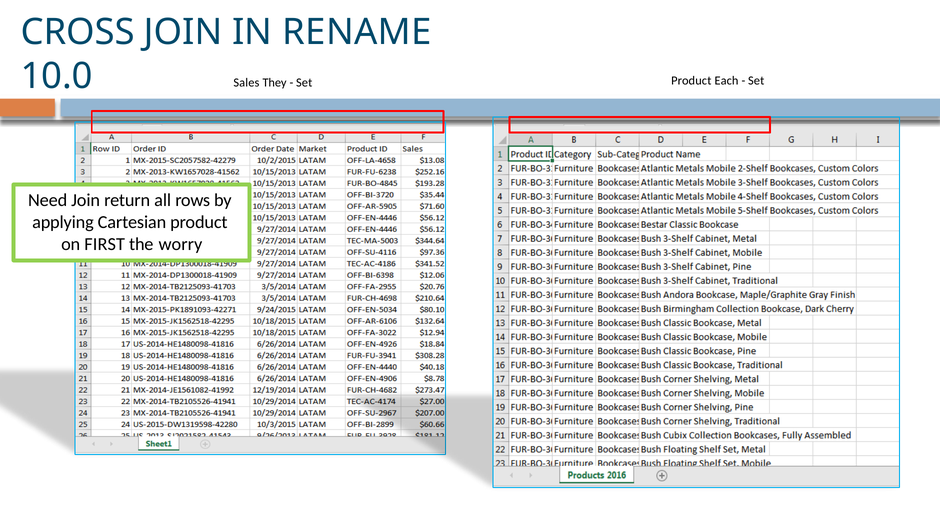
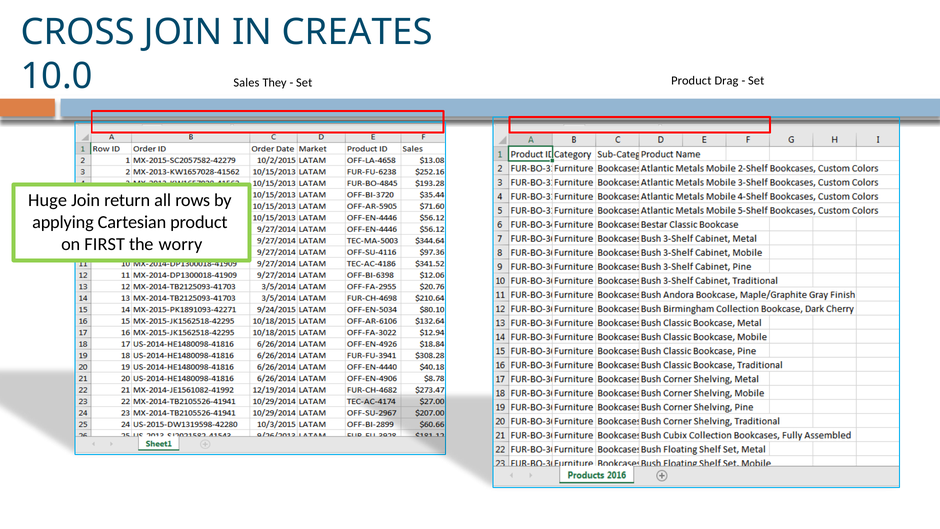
RENAME: RENAME -> CREATES
Each: Each -> Drag
Need: Need -> Huge
